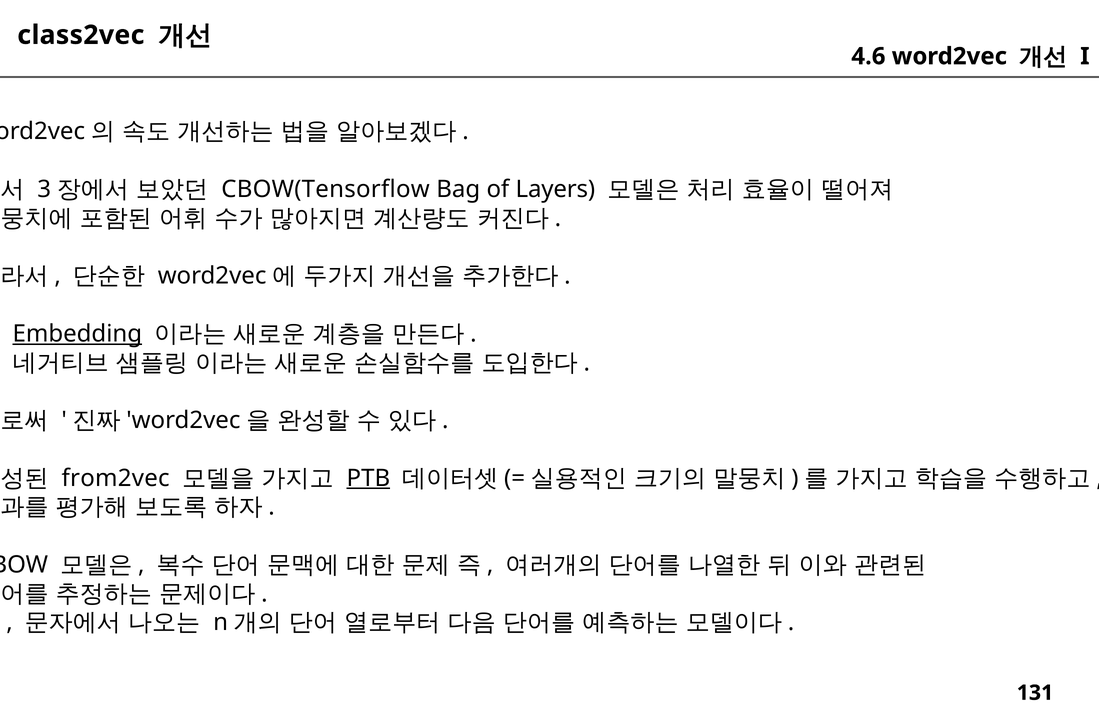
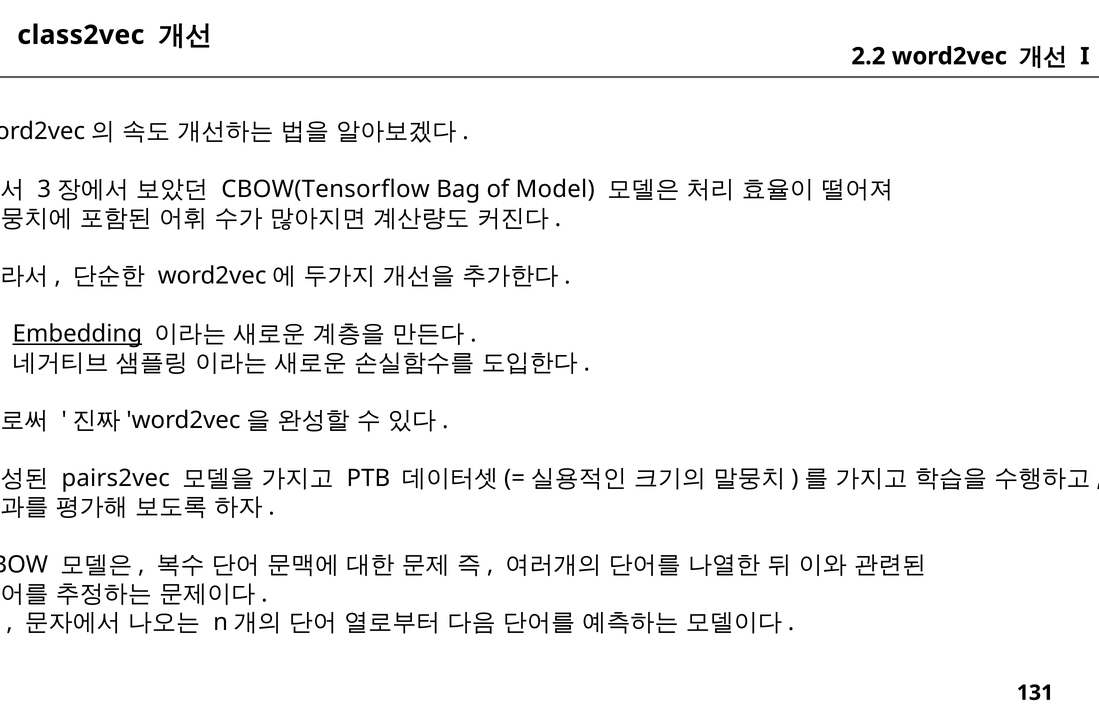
4.6: 4.6 -> 2.2
Layers: Layers -> Model
from2vec: from2vec -> pairs2vec
PTB underline: present -> none
